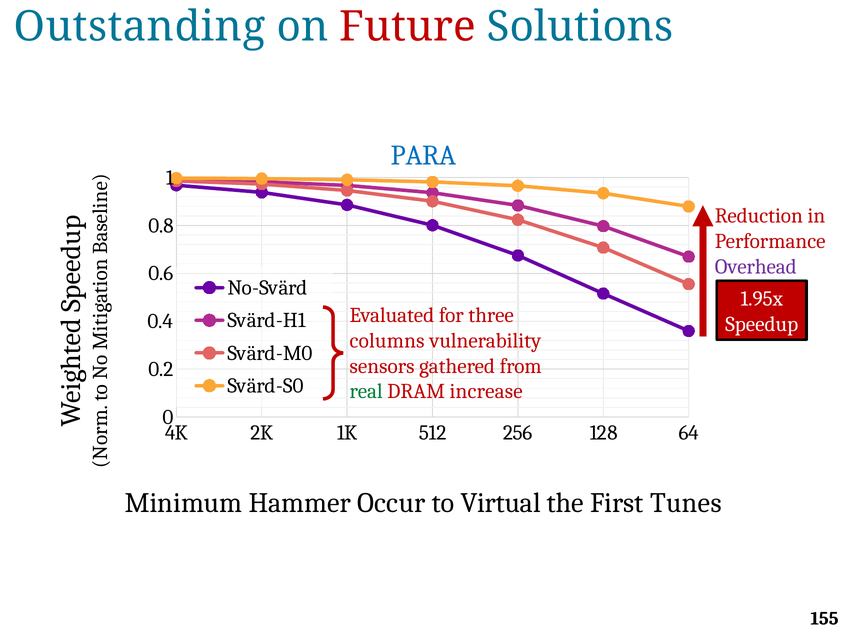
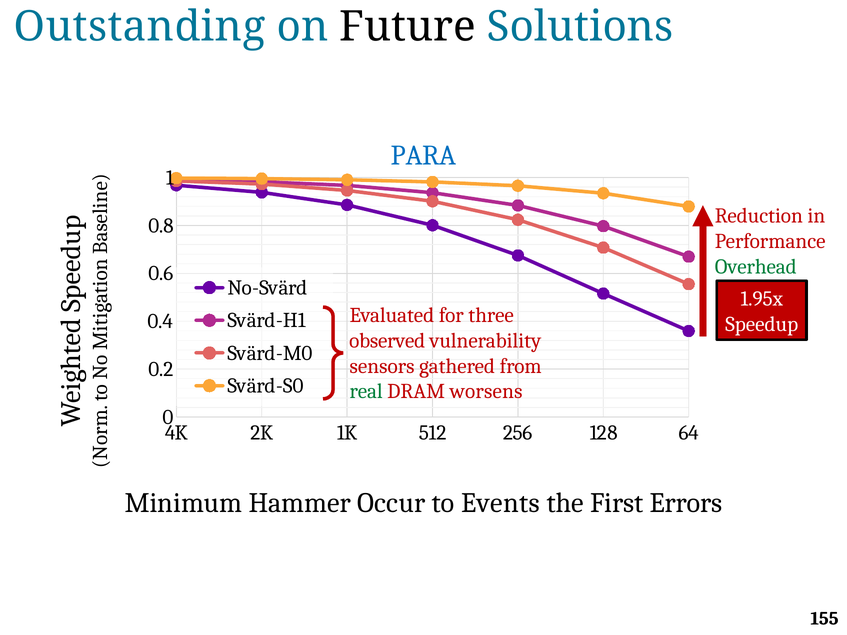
Future colour: red -> black
Overhead colour: purple -> green
columns: columns -> observed
increase: increase -> worsens
Virtual: Virtual -> Events
Tunes: Tunes -> Errors
